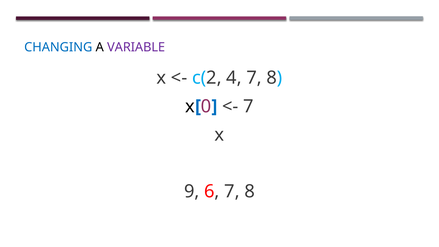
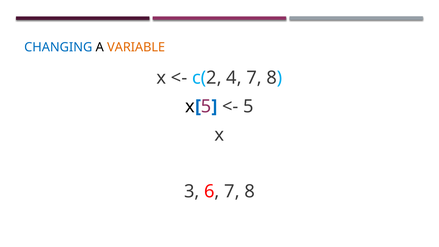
VARIABLE colour: purple -> orange
0 at (206, 106): 0 -> 5
7 at (248, 106): 7 -> 5
9: 9 -> 3
